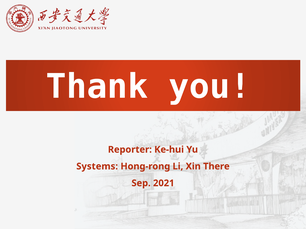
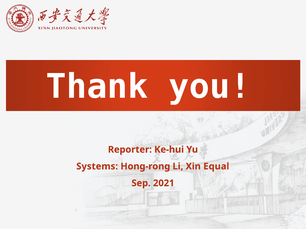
There: There -> Equal
